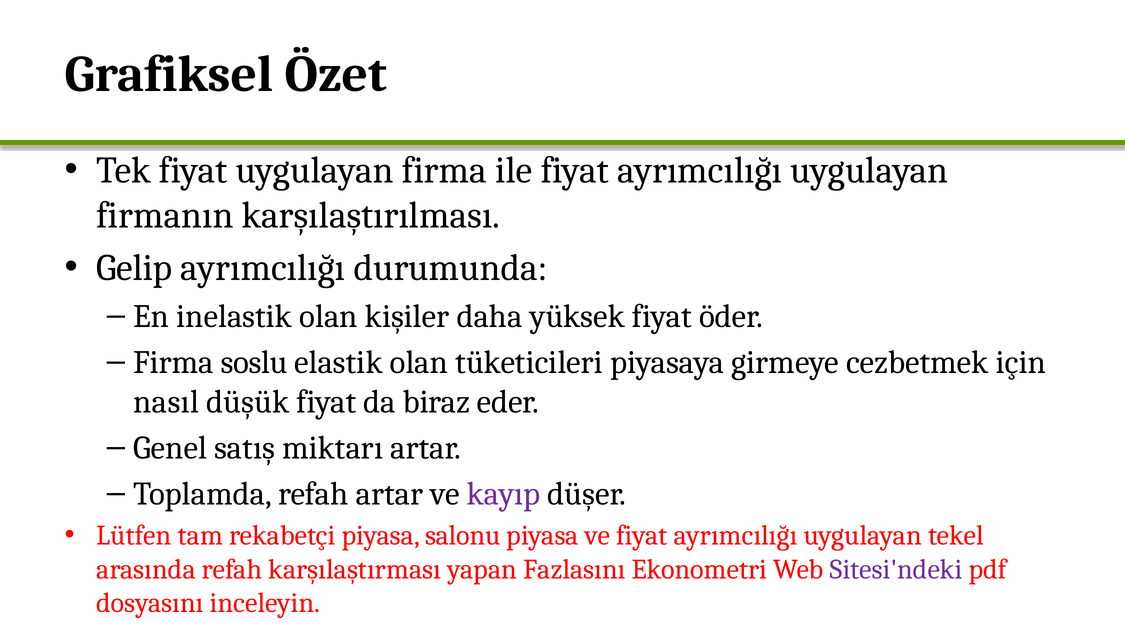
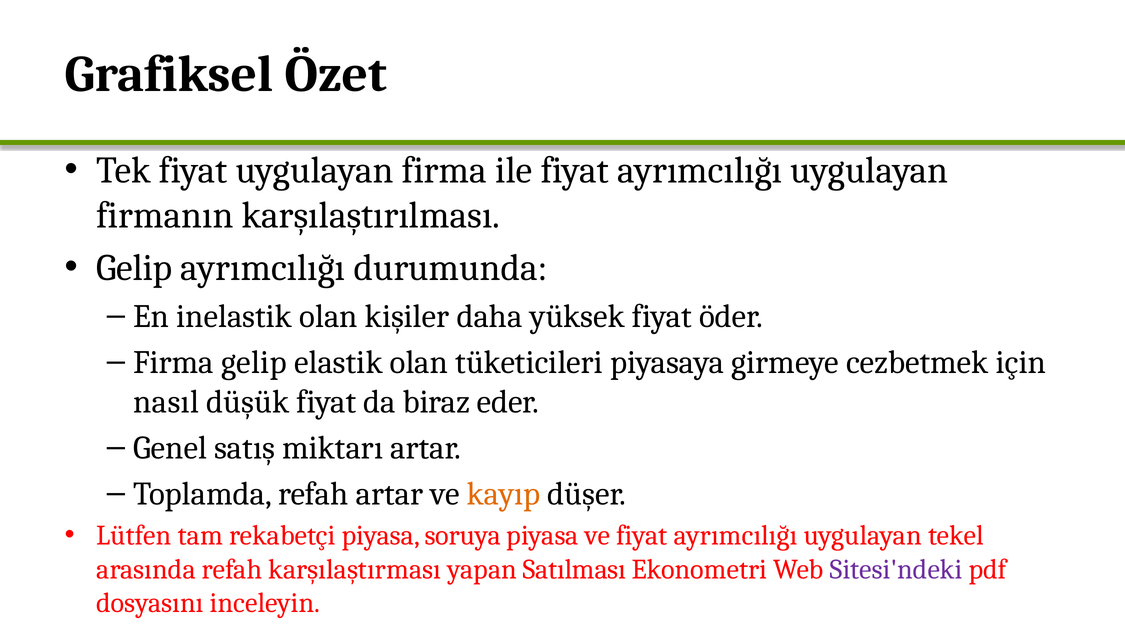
Firma soslu: soslu -> gelip
kayıp colour: purple -> orange
salonu: salonu -> soruya
Fazlasını: Fazlasını -> Satılması
